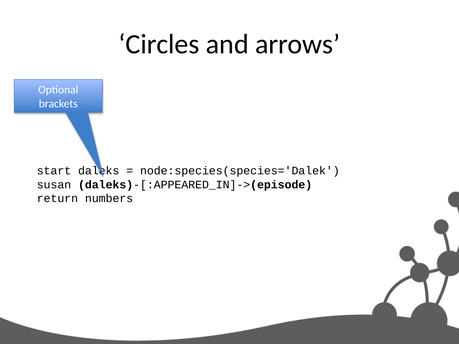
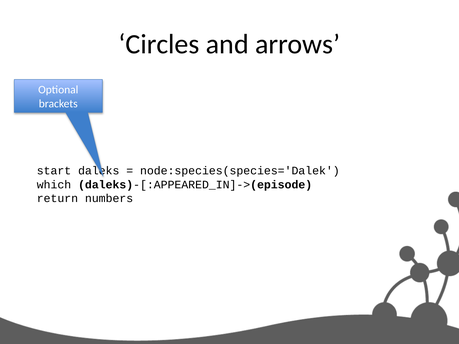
susan: susan -> which
